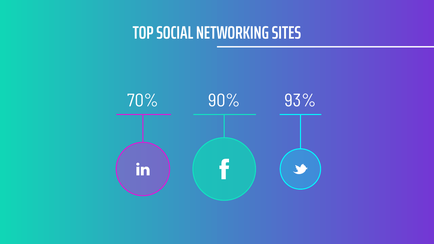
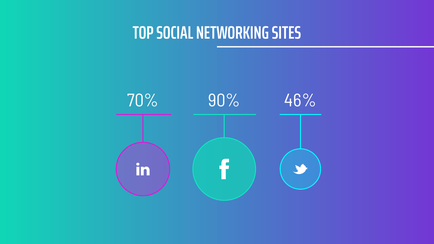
93%: 93% -> 46%
